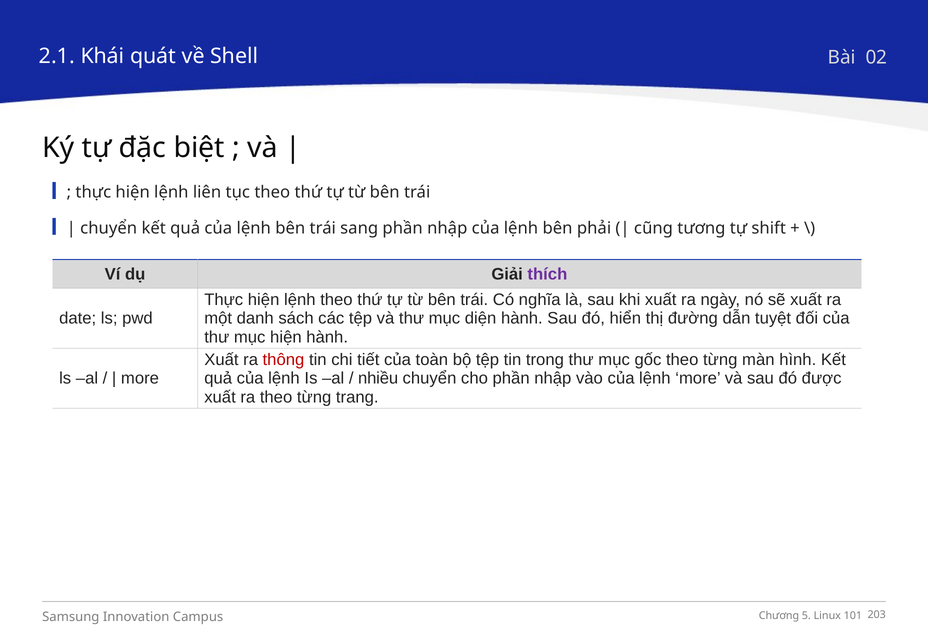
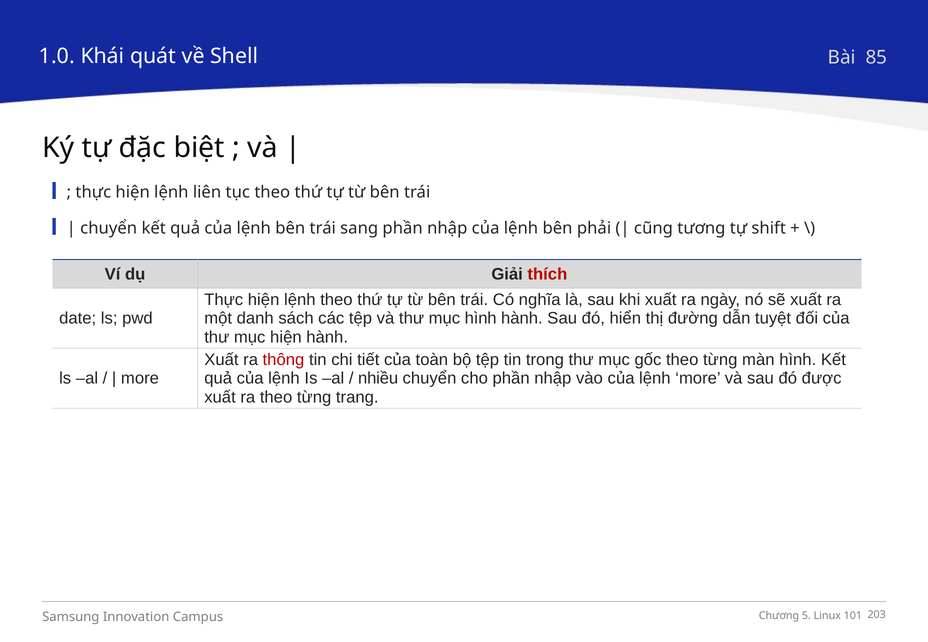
2.1: 2.1 -> 1.0
02: 02 -> 85
thích colour: purple -> red
mục diện: diện -> hình
